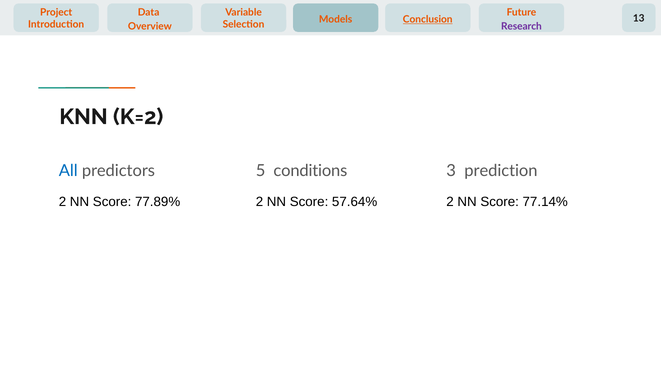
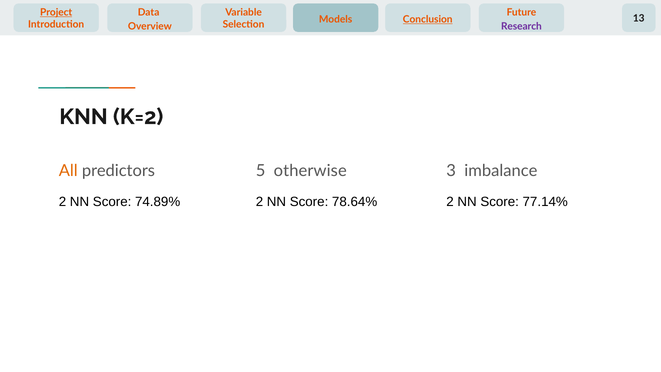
Project underline: none -> present
All colour: blue -> orange
conditions: conditions -> otherwise
prediction: prediction -> imbalance
77.89%: 77.89% -> 74.89%
57.64%: 57.64% -> 78.64%
